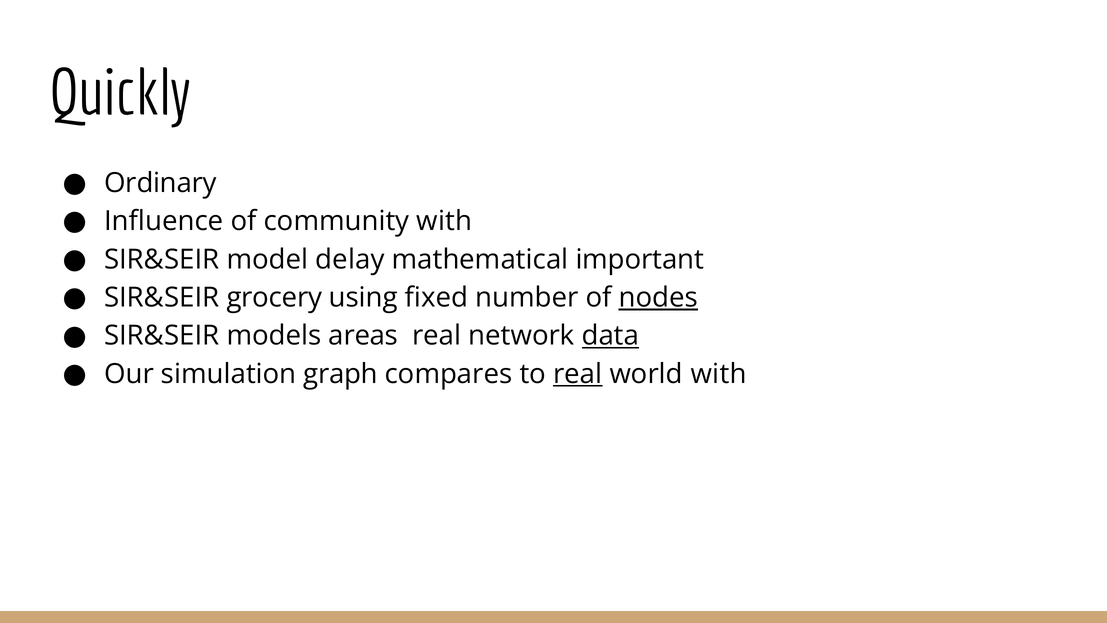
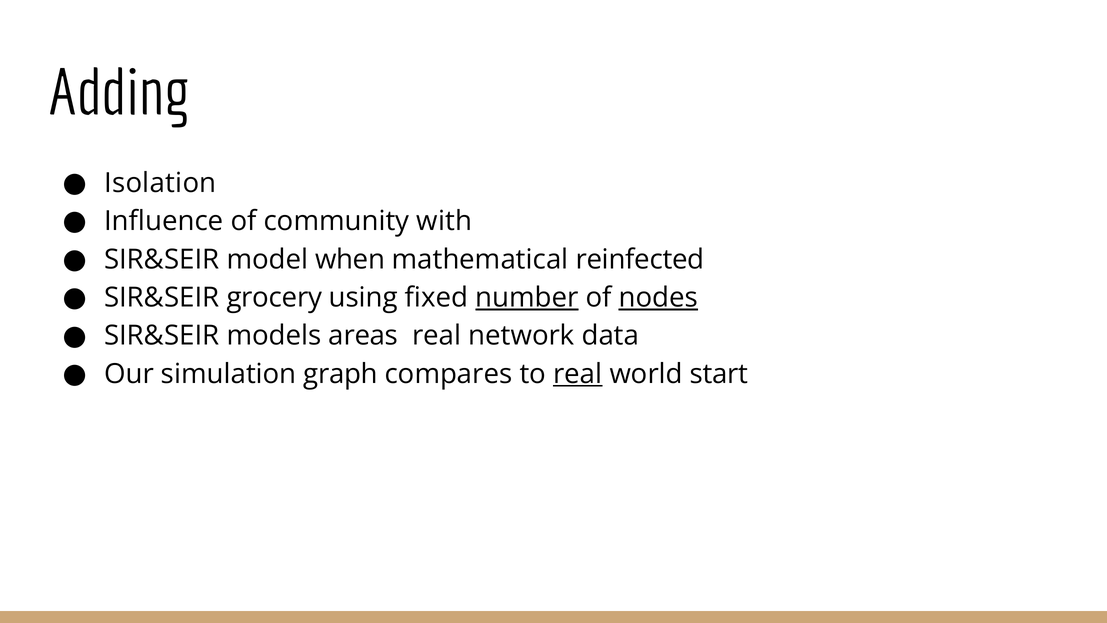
Quickly: Quickly -> Adding
Ordinary: Ordinary -> Isolation
delay: delay -> when
important: important -> reinfected
number underline: none -> present
data underline: present -> none
world with: with -> start
